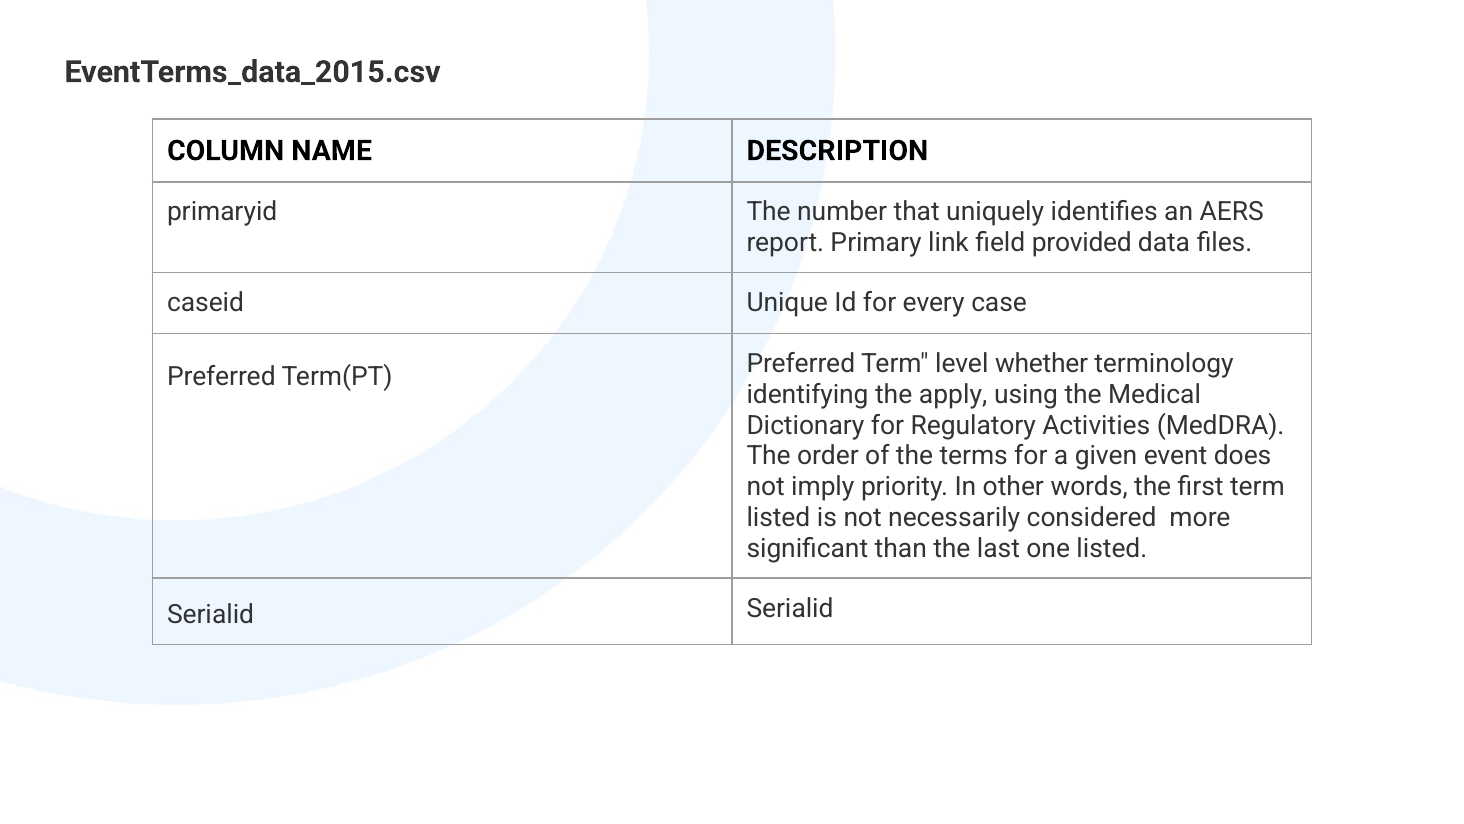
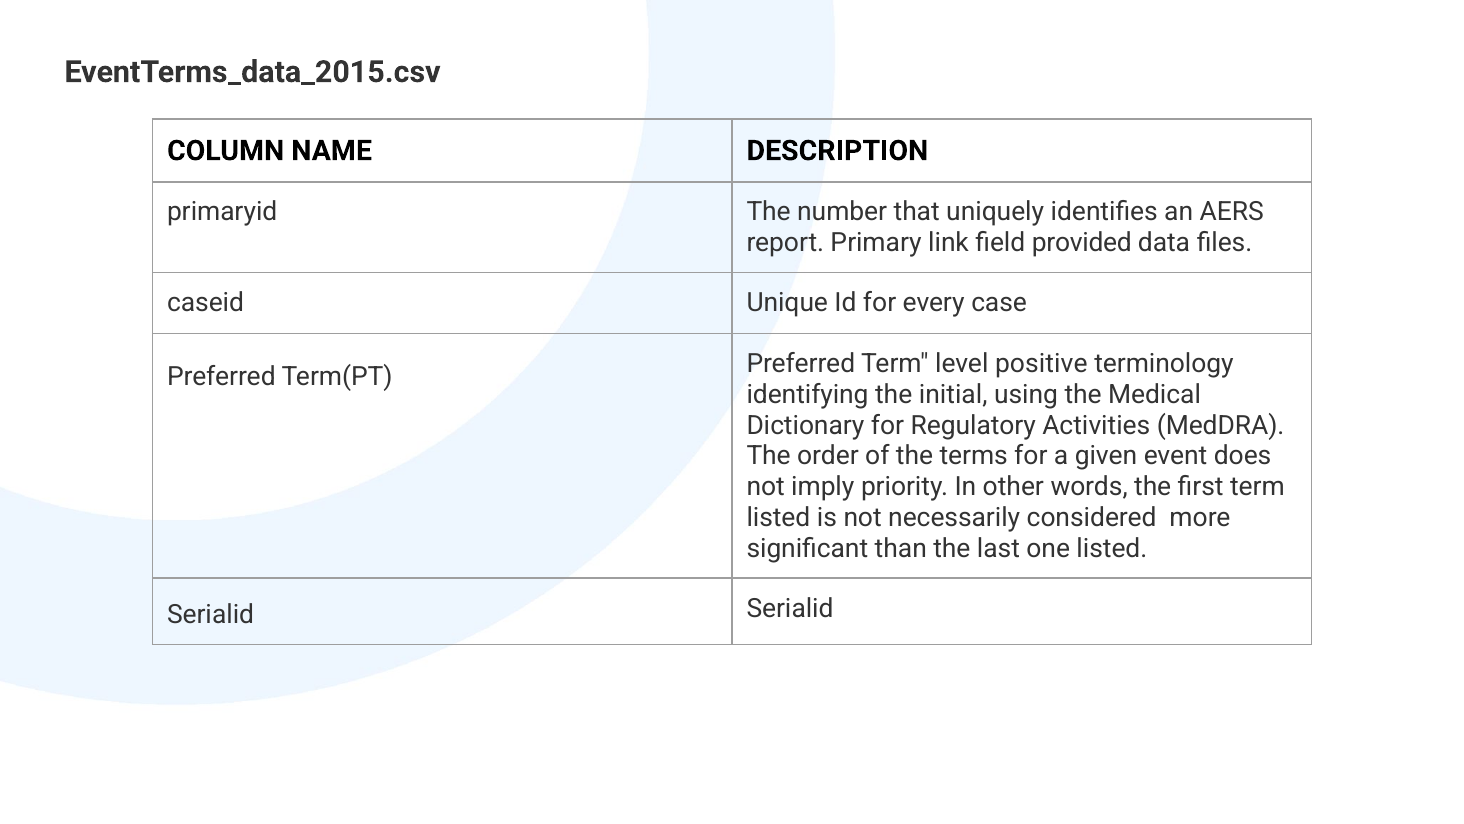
whether: whether -> positive
apply: apply -> initial
